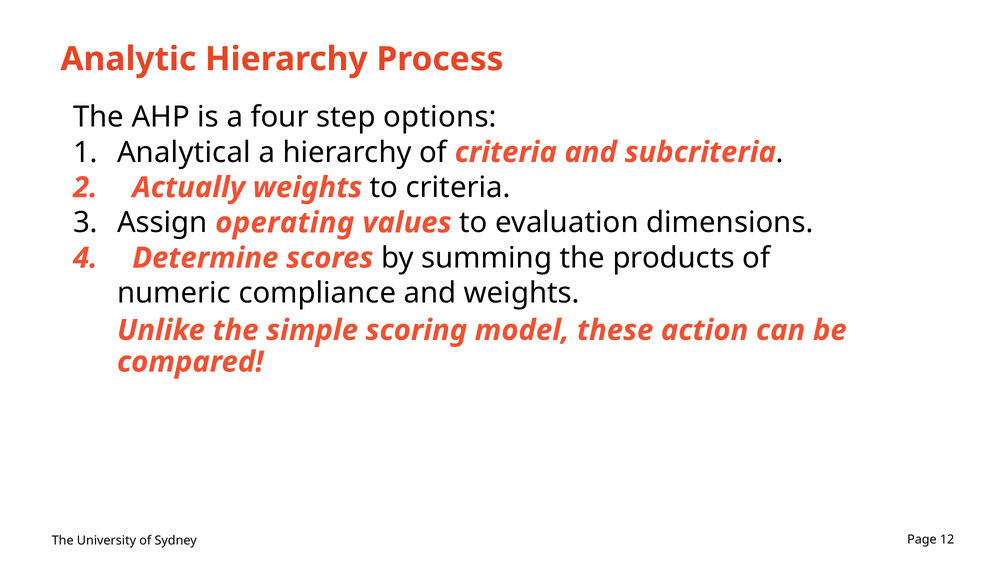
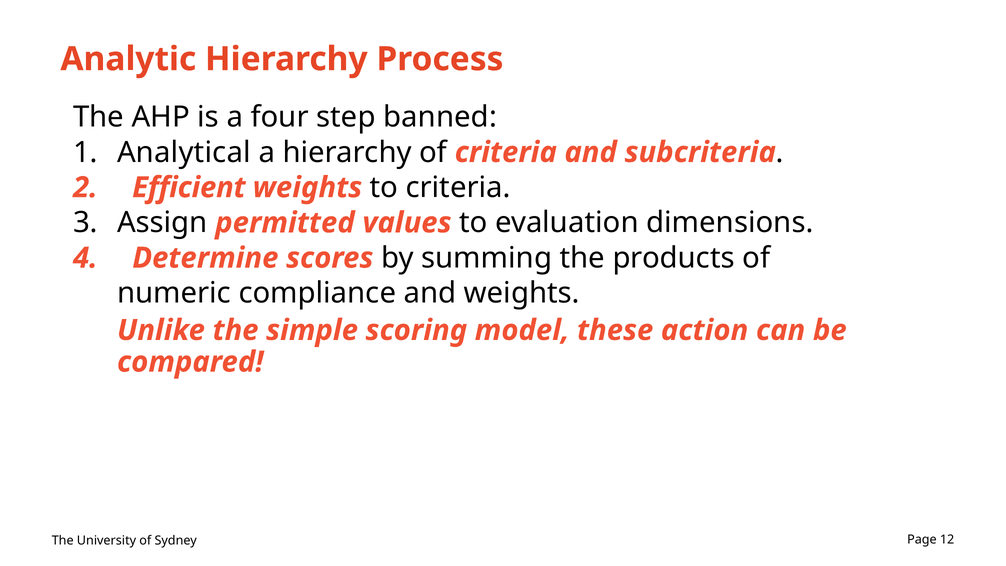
options: options -> banned
Actually: Actually -> Efficient
operating: operating -> permitted
